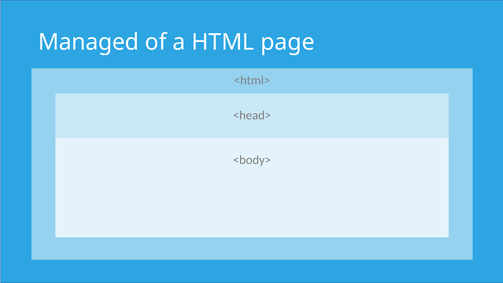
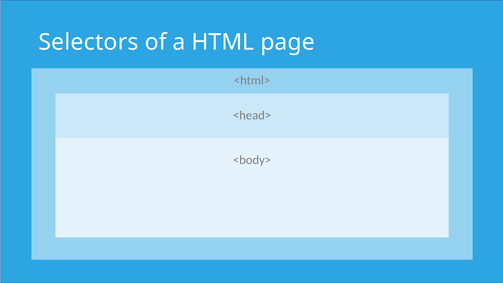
Managed: Managed -> Selectors
